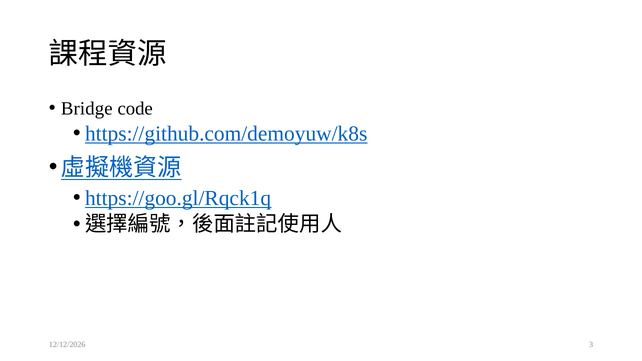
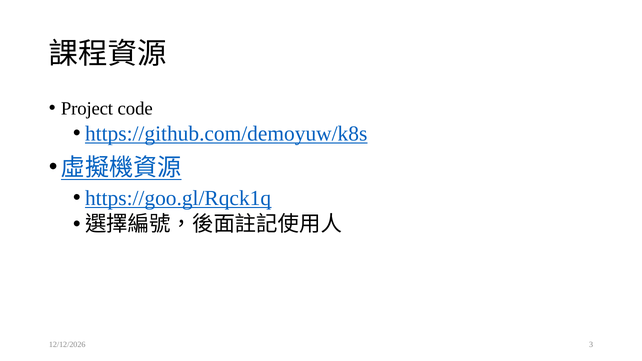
Bridge: Bridge -> Project
